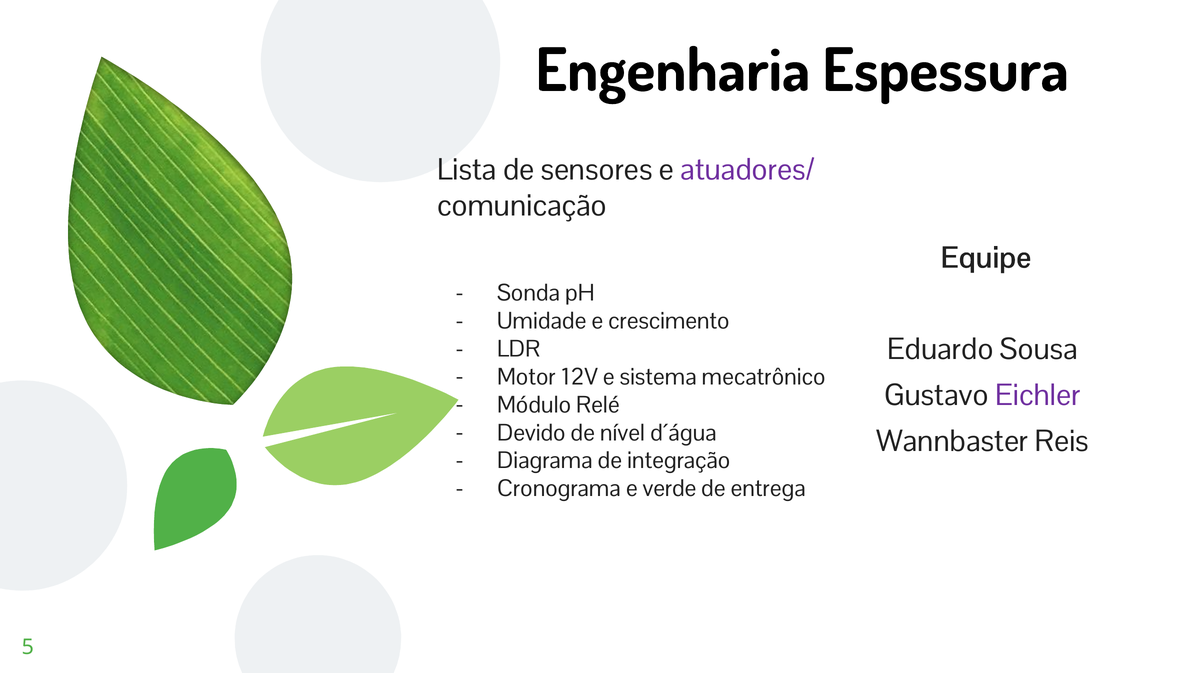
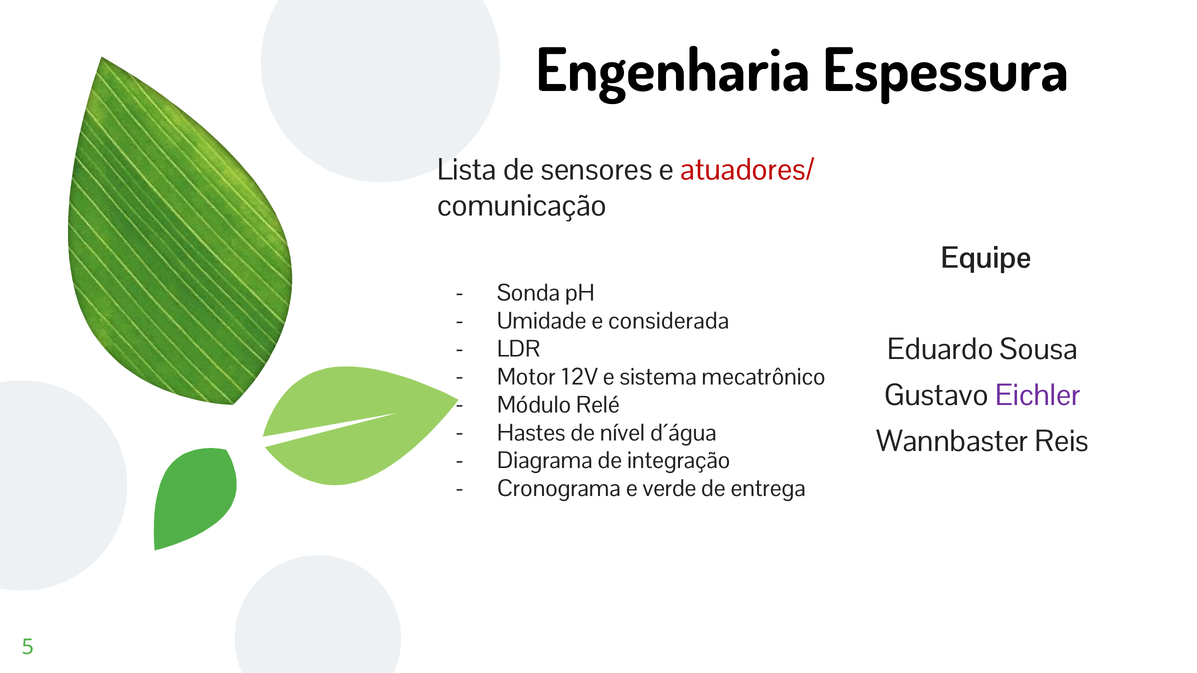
atuadores/ colour: purple -> red
crescimento: crescimento -> considerada
Devido: Devido -> Hastes
